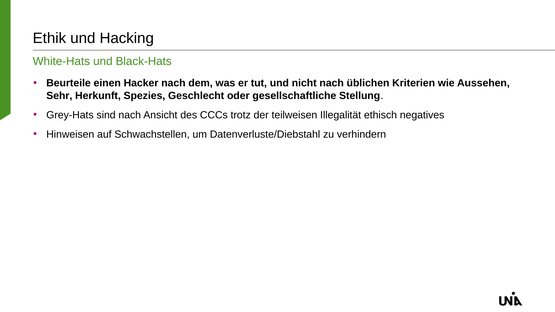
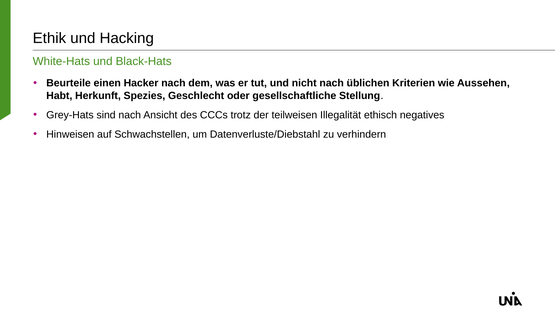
Sehr: Sehr -> Habt
